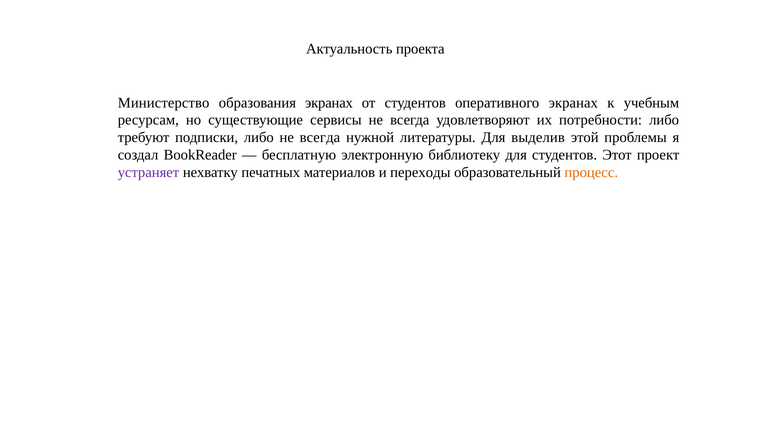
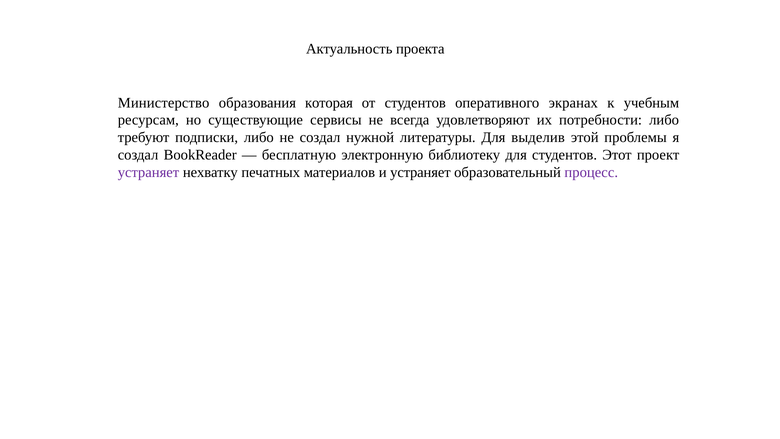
образования экранах: экранах -> которая
либо не всегда: всегда -> создал
и переходы: переходы -> устраняет
процесс colour: orange -> purple
